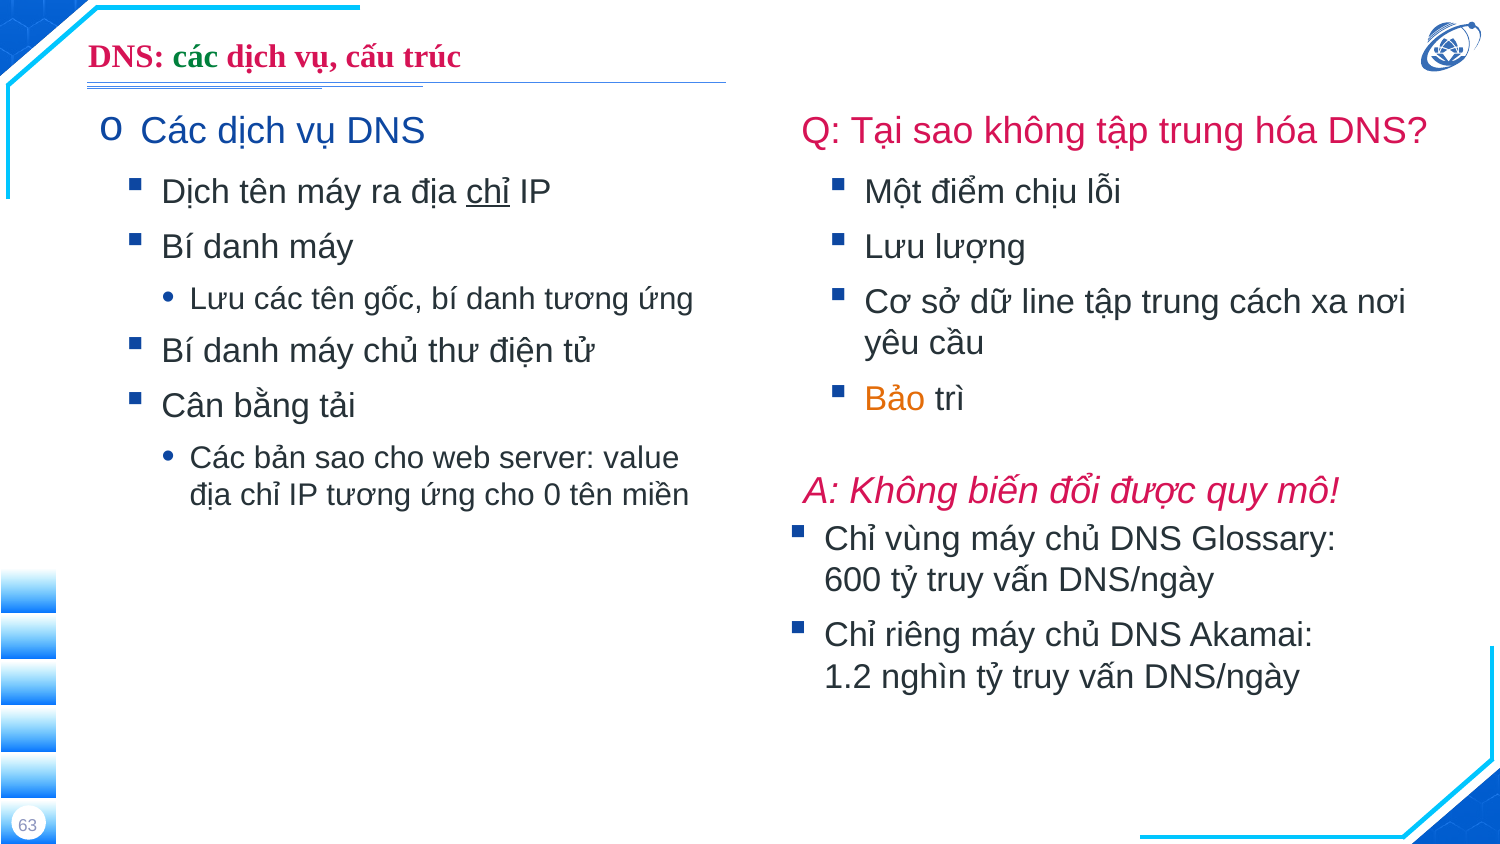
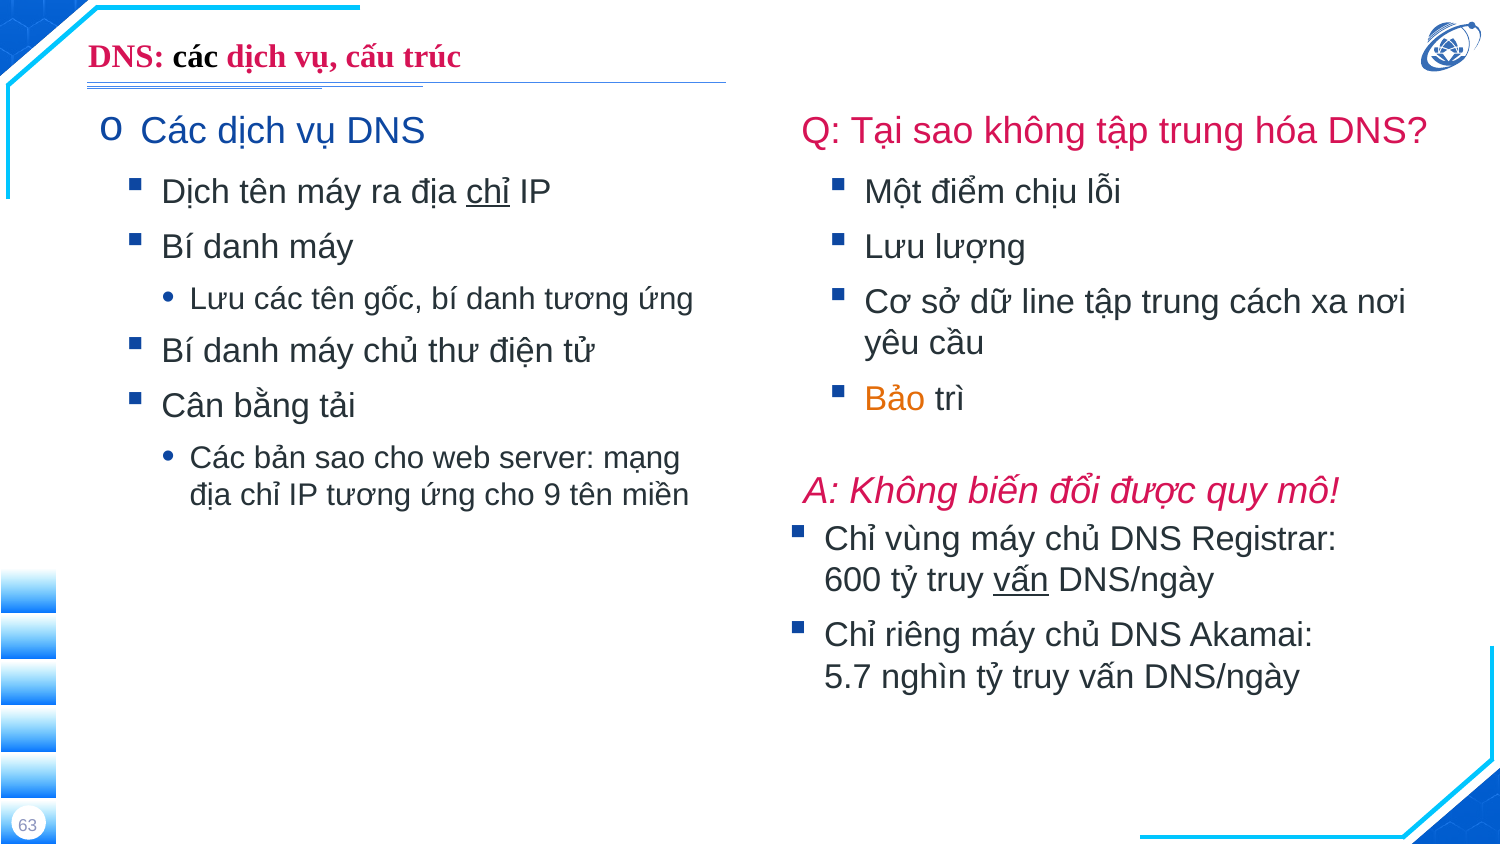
các at (195, 57) colour: green -> black
value: value -> mạng
0: 0 -> 9
Glossary: Glossary -> Registrar
vấn at (1021, 580) underline: none -> present
1.2: 1.2 -> 5.7
